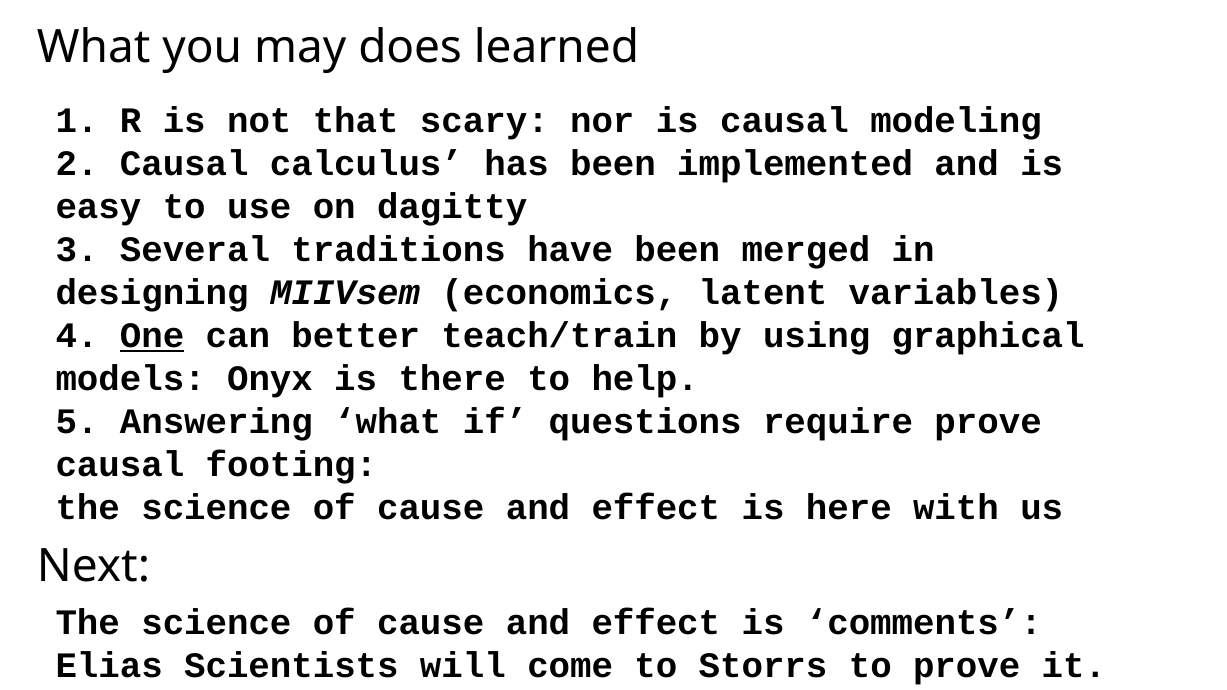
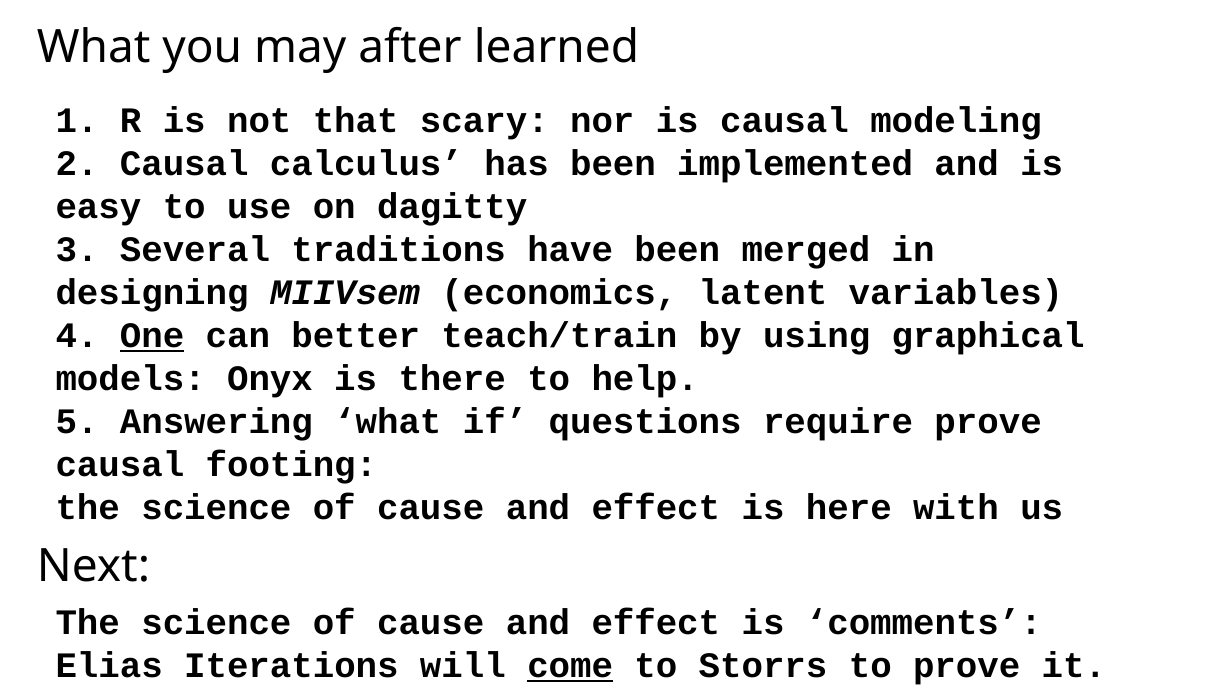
does: does -> after
Scientists: Scientists -> Iterations
come underline: none -> present
